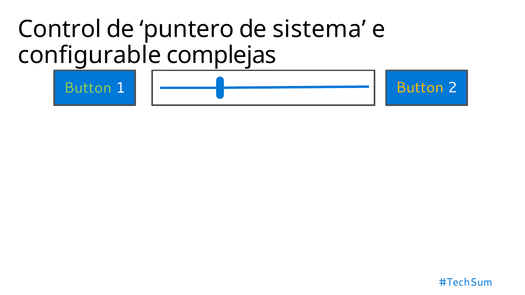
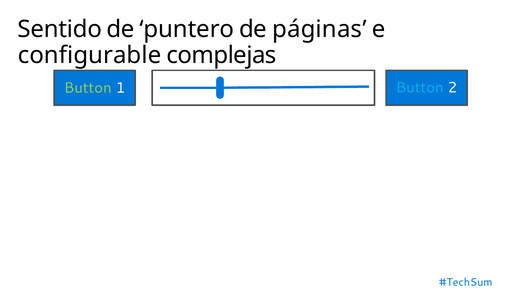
Control: Control -> Sentido
sistema: sistema -> páginas
Button at (420, 88) colour: yellow -> light blue
